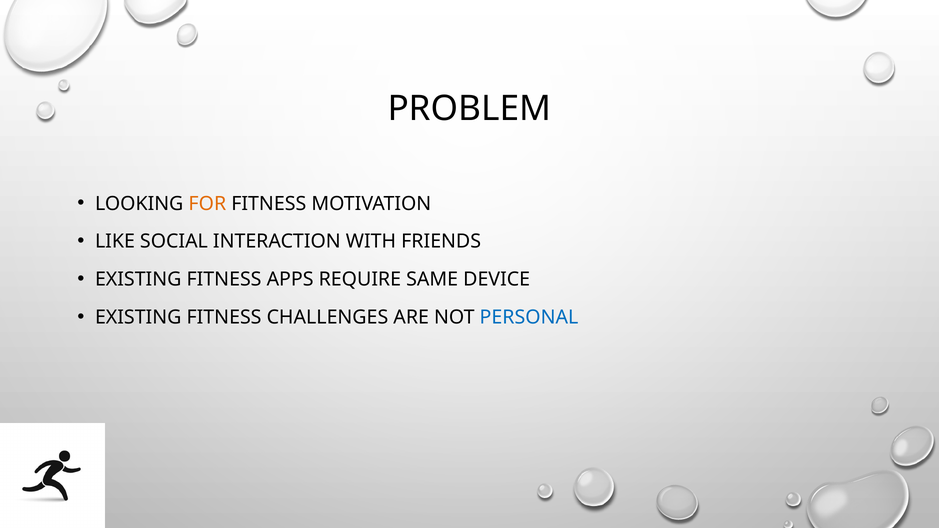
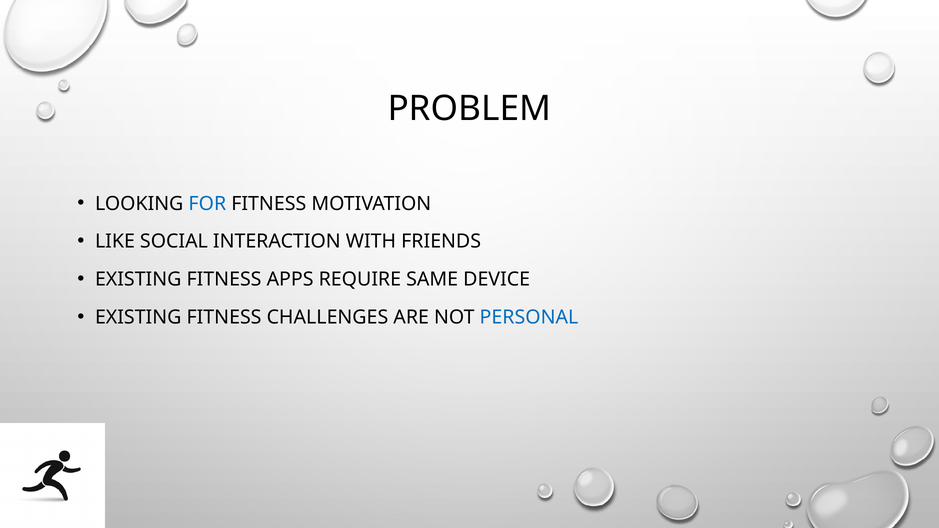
FOR colour: orange -> blue
